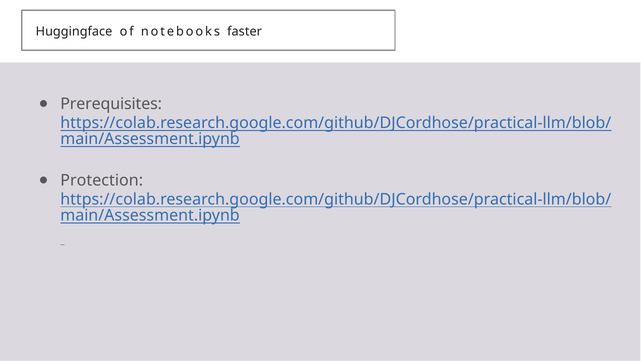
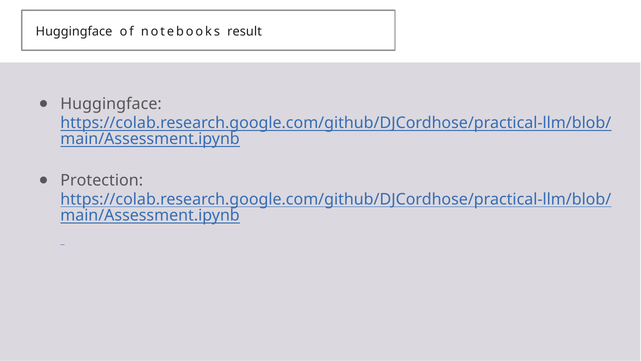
faster: faster -> result
Prerequisites at (111, 104): Prerequisites -> Huggingface
